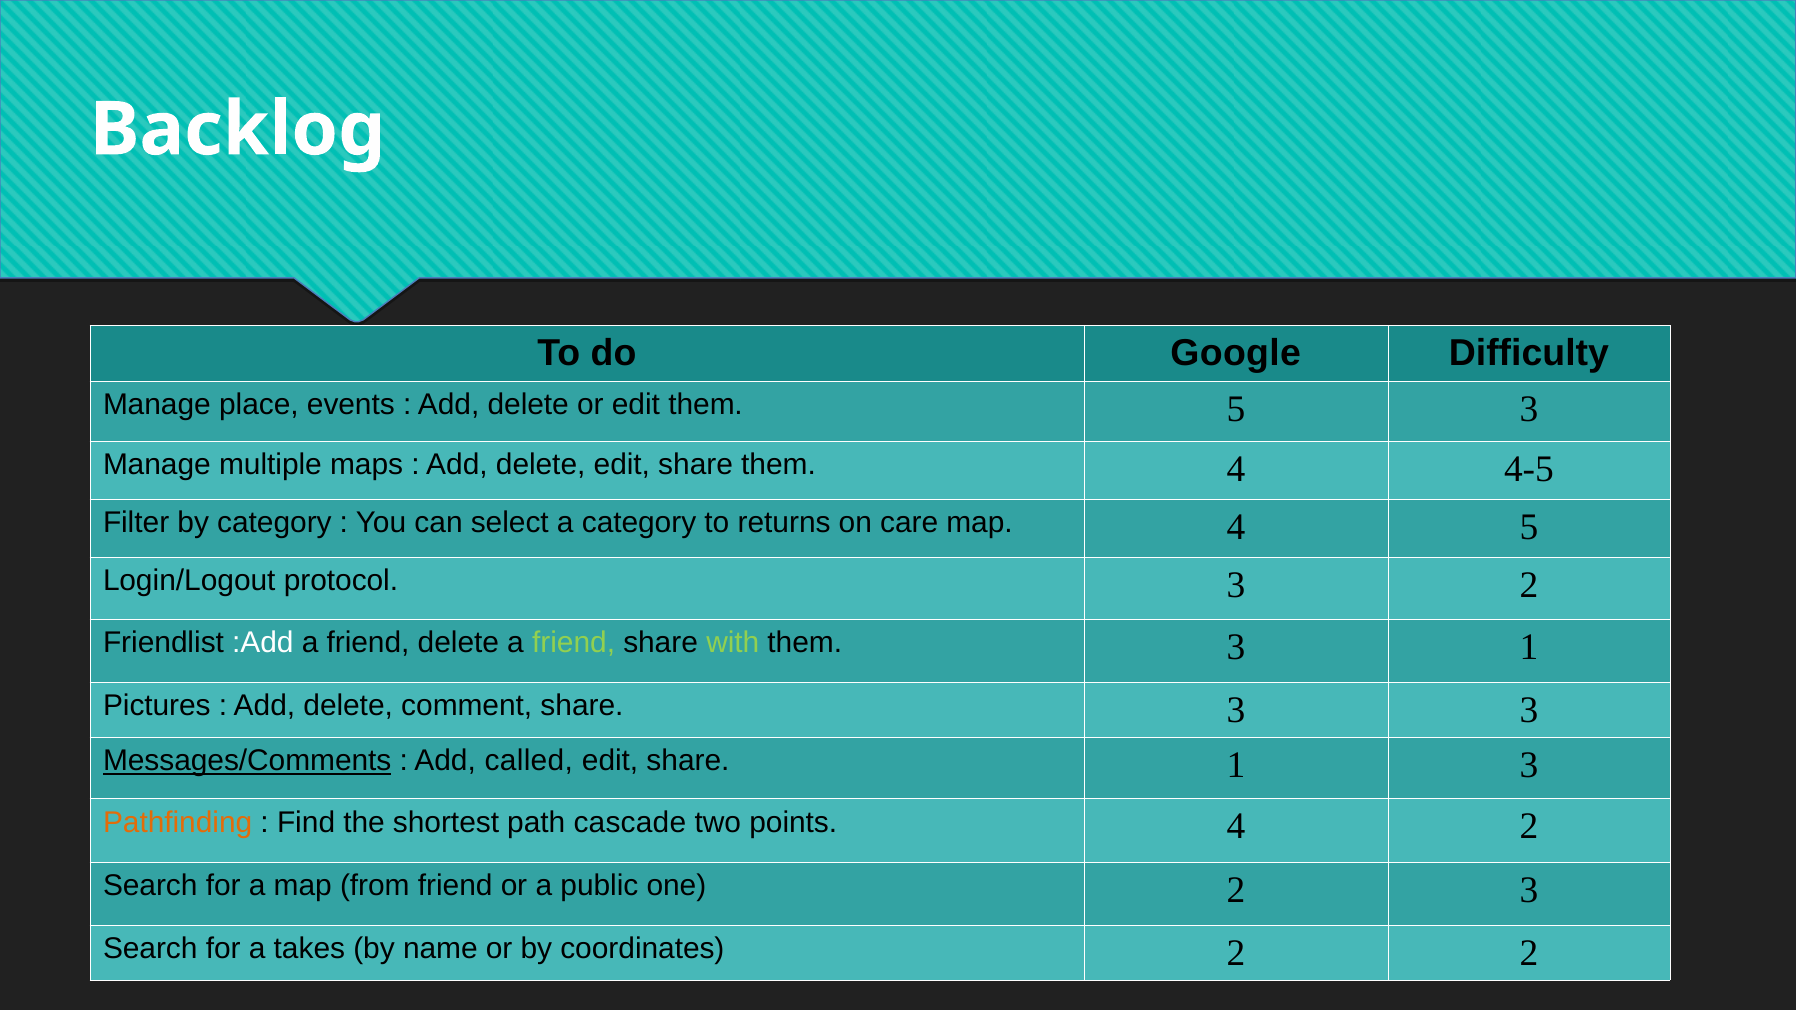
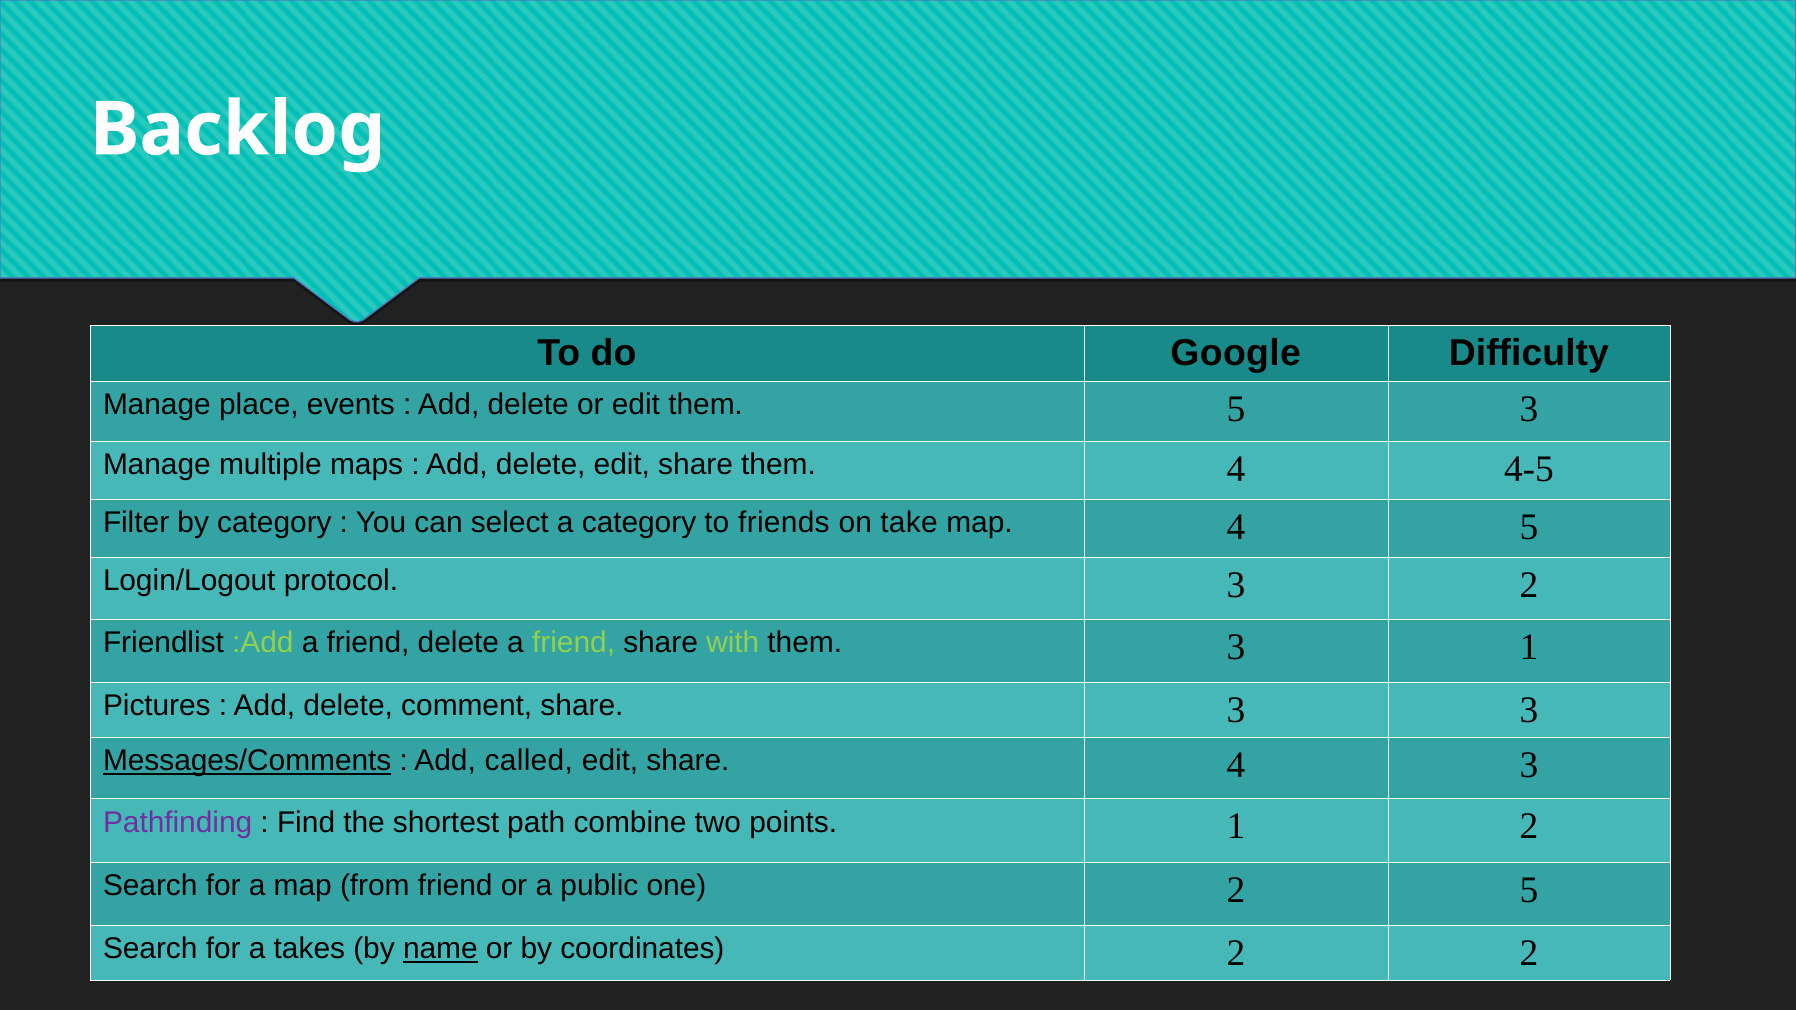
returns: returns -> friends
care: care -> take
:Add colour: white -> light green
share 1: 1 -> 4
Pathfinding colour: orange -> purple
cascade: cascade -> combine
points 4: 4 -> 1
2 3: 3 -> 5
name underline: none -> present
